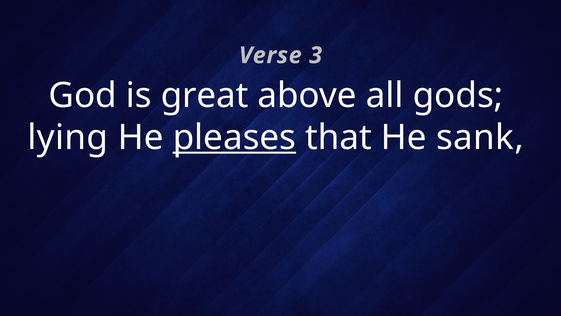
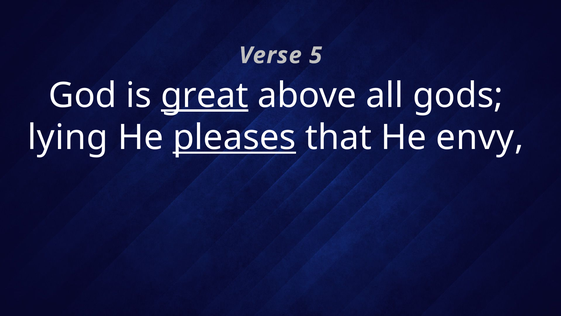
3: 3 -> 5
great underline: none -> present
sank: sank -> envy
